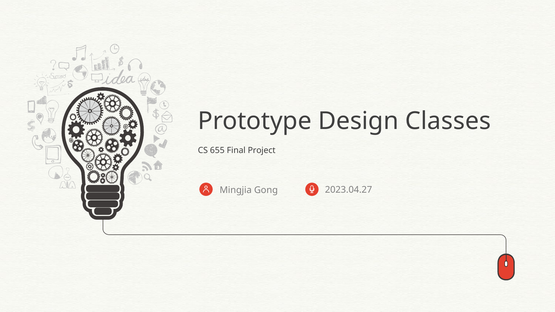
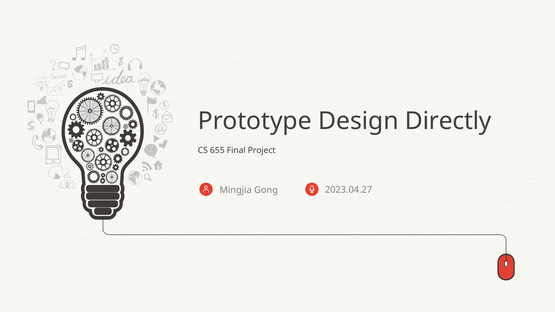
Classes: Classes -> Directly
